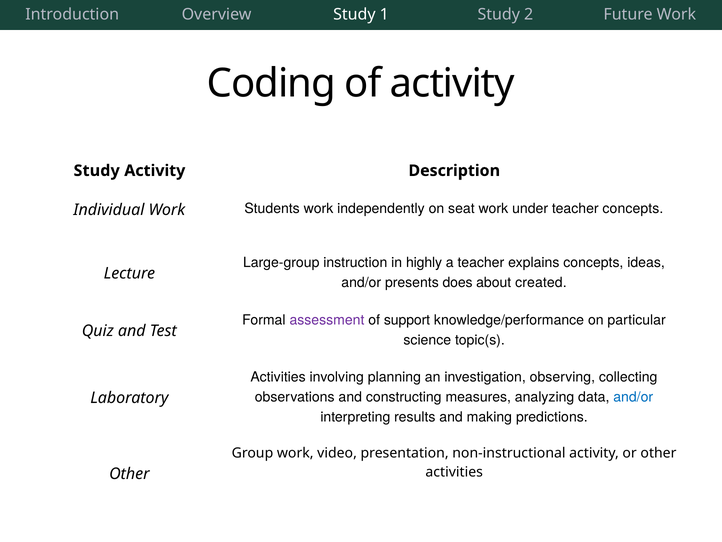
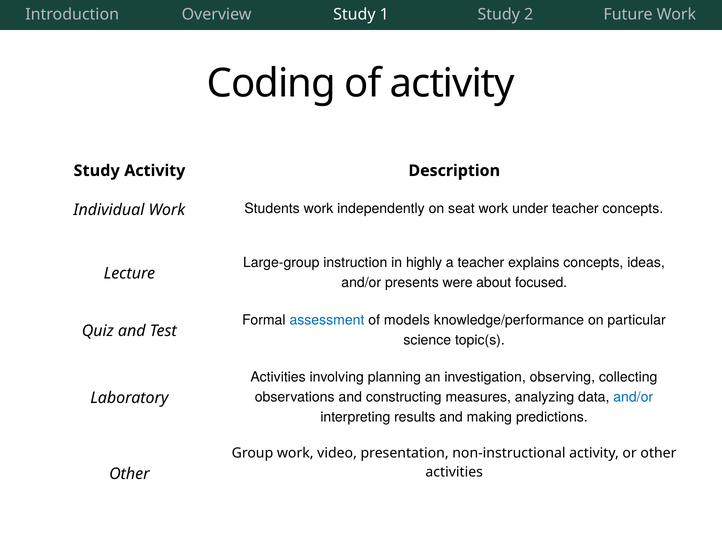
does: does -> were
created: created -> focused
assessment colour: purple -> blue
support: support -> models
